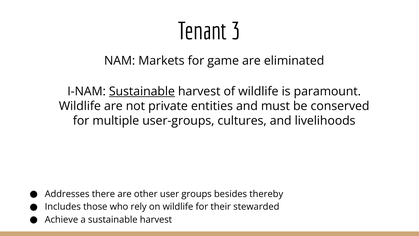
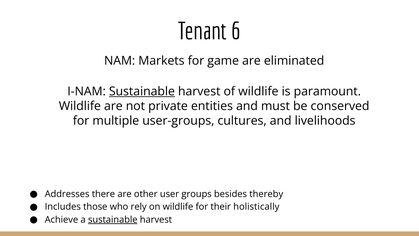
3: 3 -> 6
stewarded: stewarded -> holistically
sustainable at (113, 219) underline: none -> present
